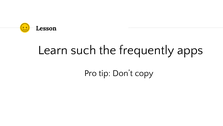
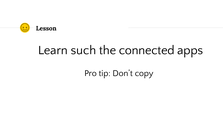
frequently: frequently -> connected
